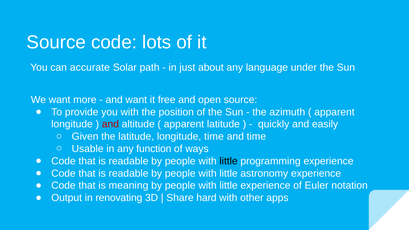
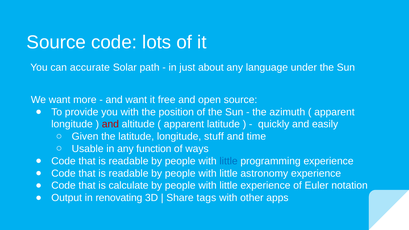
longitude time: time -> stuff
little at (229, 161) colour: black -> blue
meaning: meaning -> calculate
hard: hard -> tags
